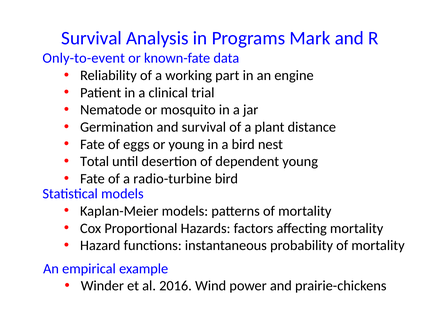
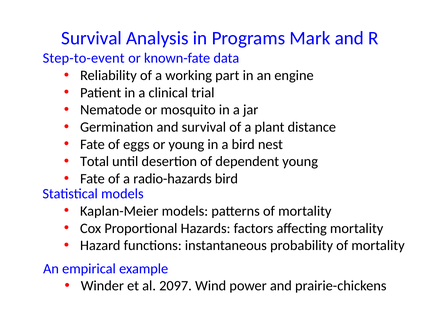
Only-to-event: Only-to-event -> Step-to-event
radio-turbine: radio-turbine -> radio-hazards
2016: 2016 -> 2097
